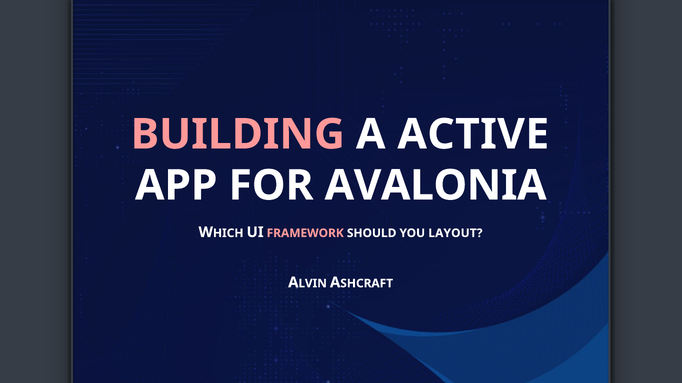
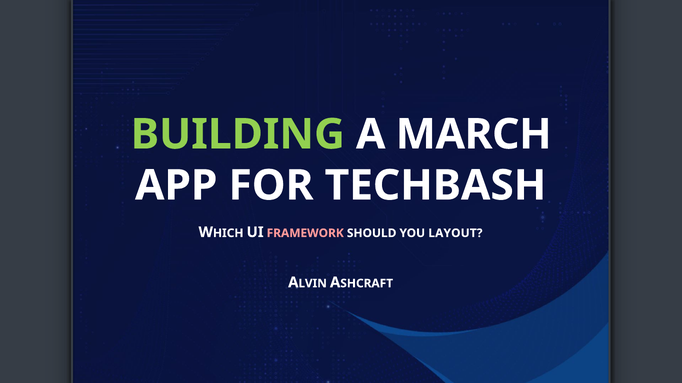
BUILDING colour: pink -> light green
ACTIVE: ACTIVE -> MARCH
AVALONIA: AVALONIA -> TECHBASH
